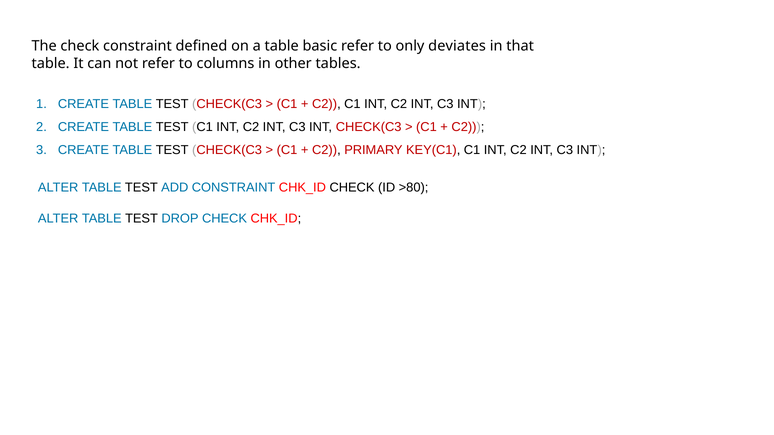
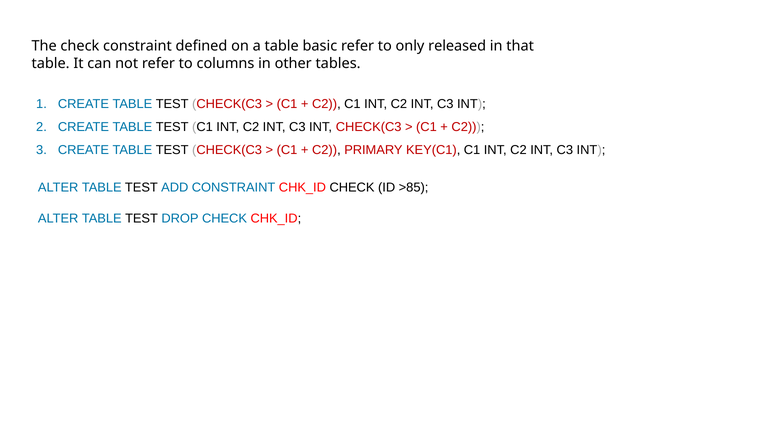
deviates: deviates -> released
>80: >80 -> >85
